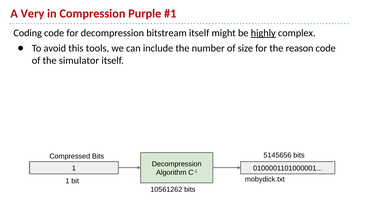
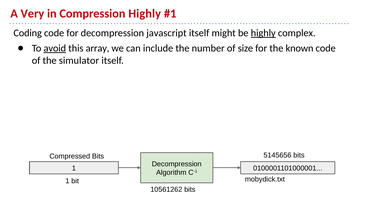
Compression Purple: Purple -> Highly
bitstream: bitstream -> javascript
avoid underline: none -> present
tools: tools -> array
reason: reason -> known
